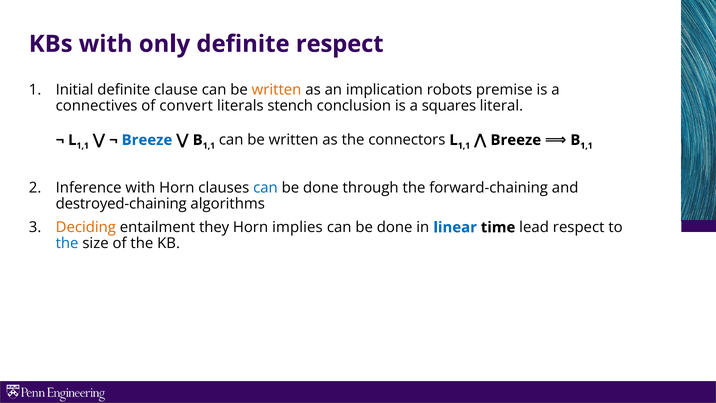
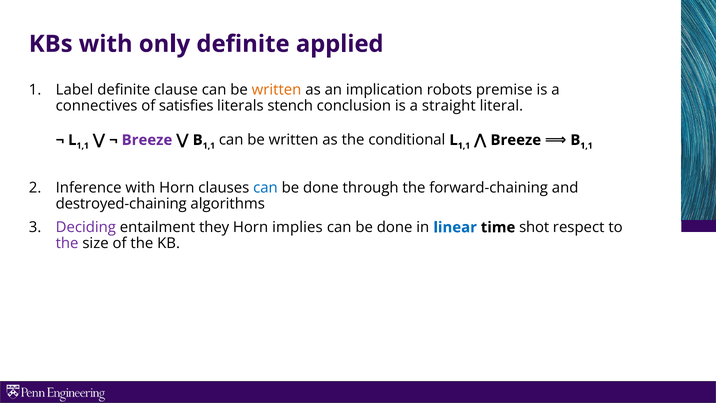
definite respect: respect -> applied
Initial: Initial -> Label
convert: convert -> satisfies
squares: squares -> straight
connectors: connectors -> conditional
Breeze at (147, 140) colour: blue -> purple
Deciding colour: orange -> purple
lead: lead -> shot
the at (67, 243) colour: blue -> purple
